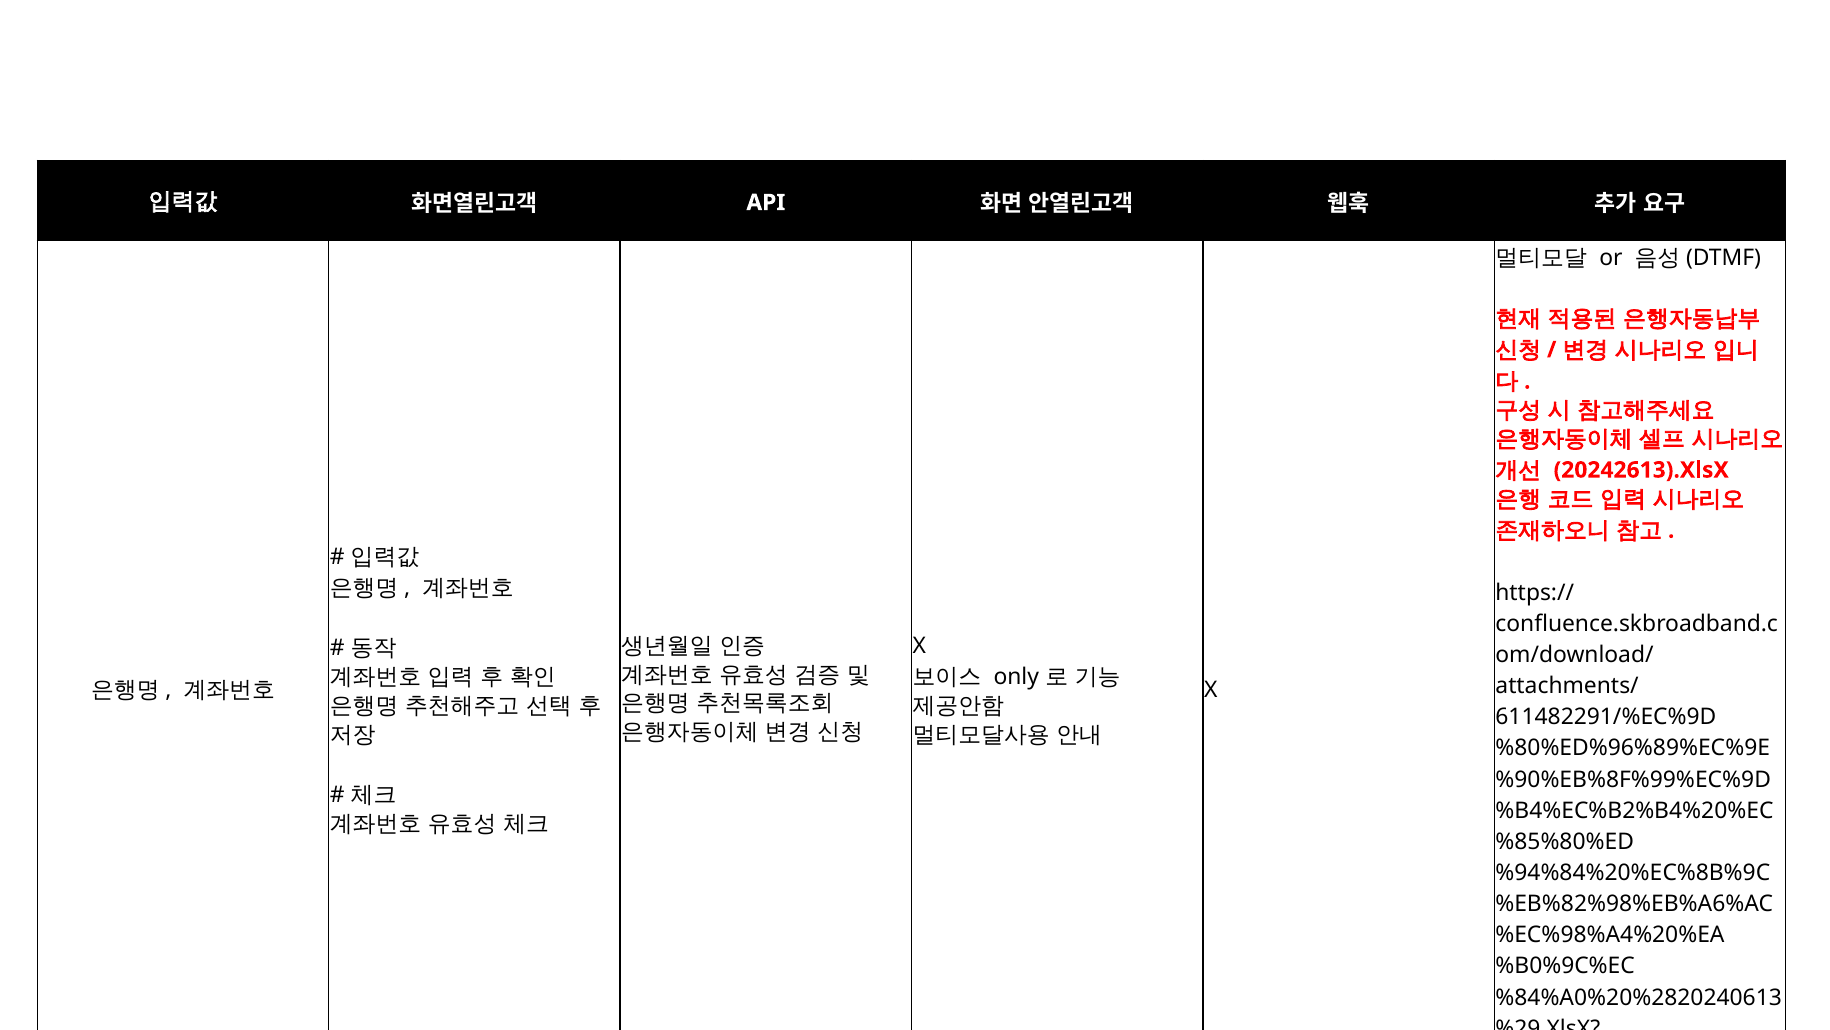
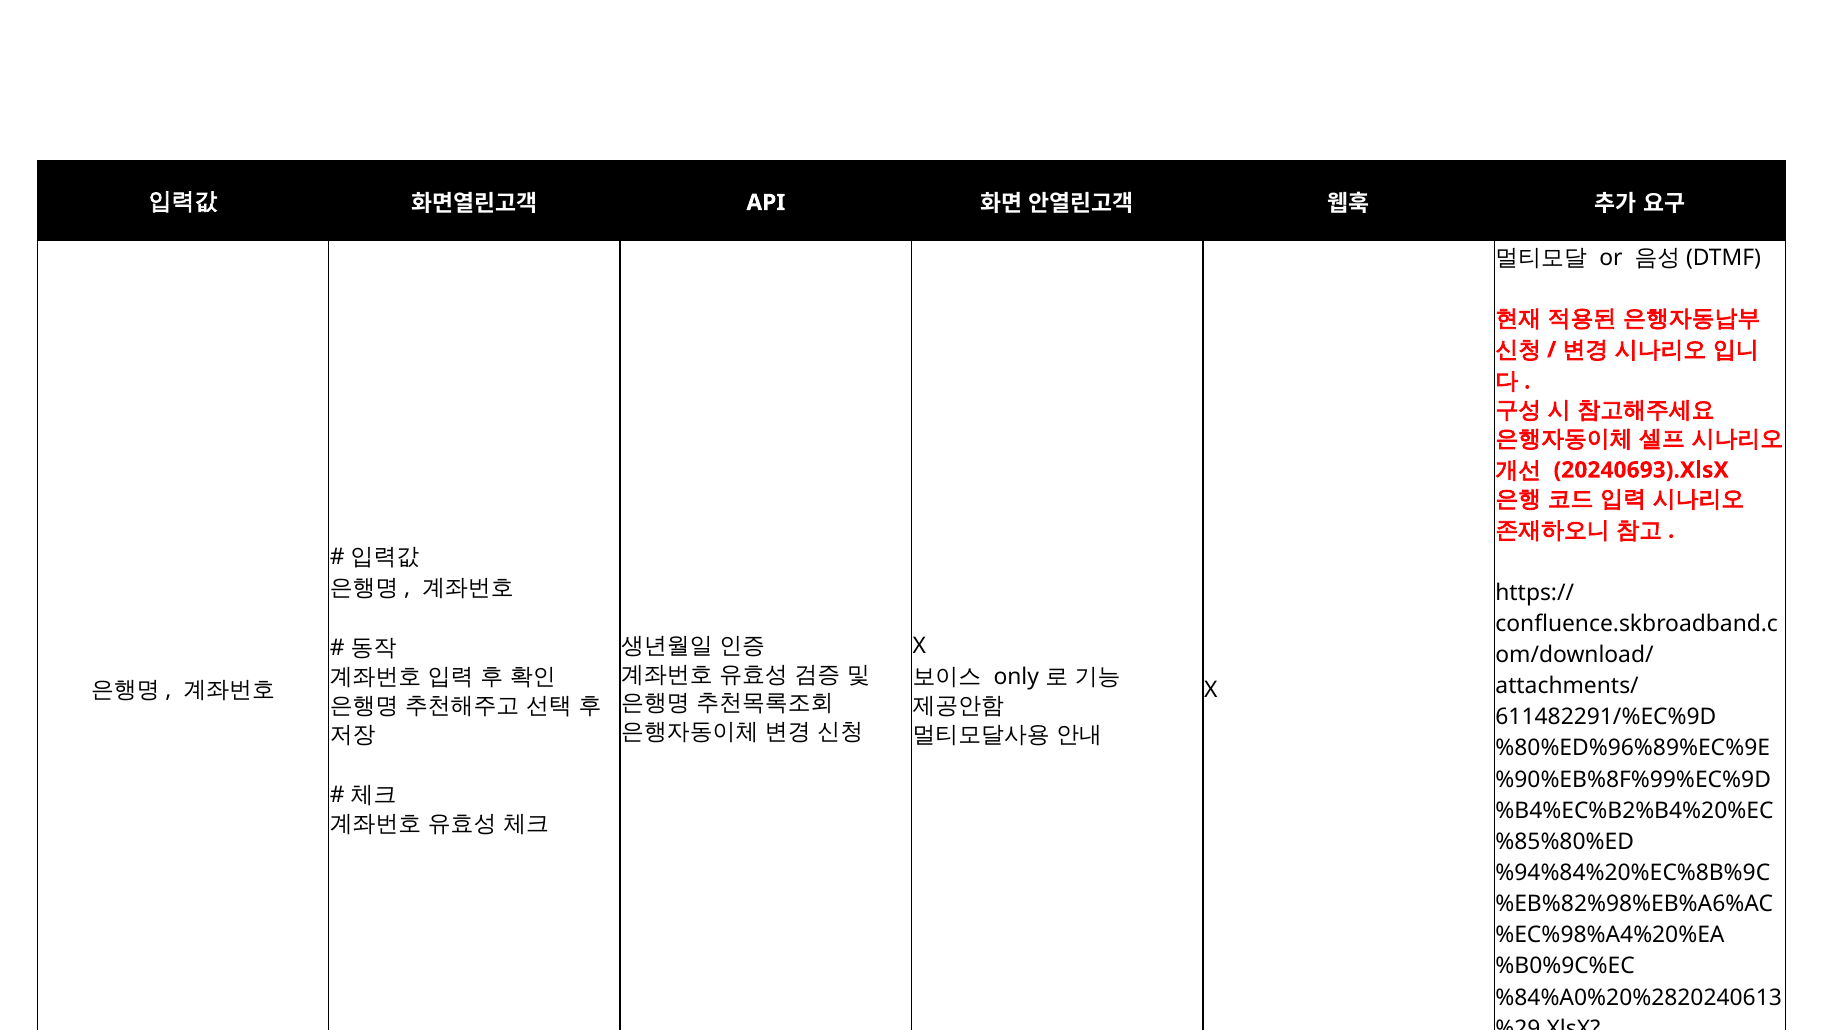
20242613).XlsX: 20242613).XlsX -> 20240693).XlsX
